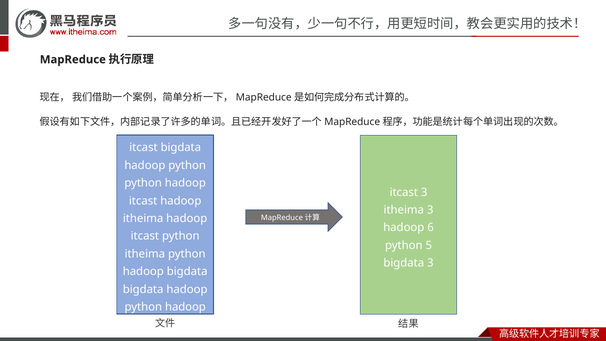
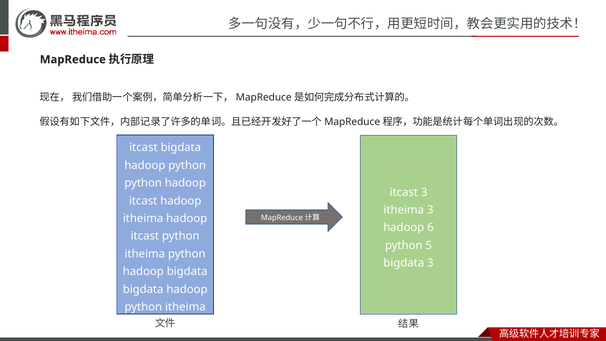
hadoop at (185, 307): hadoop -> itheima
